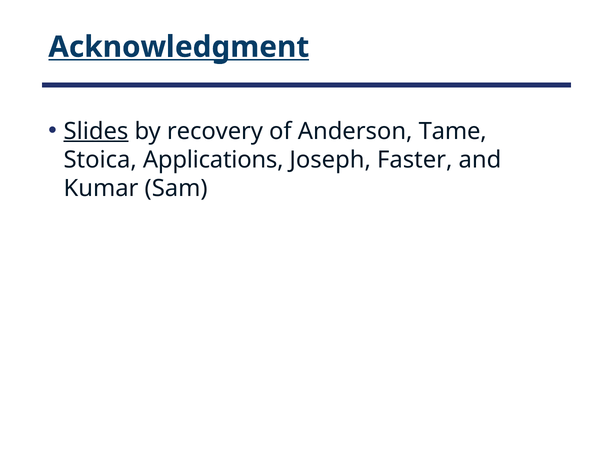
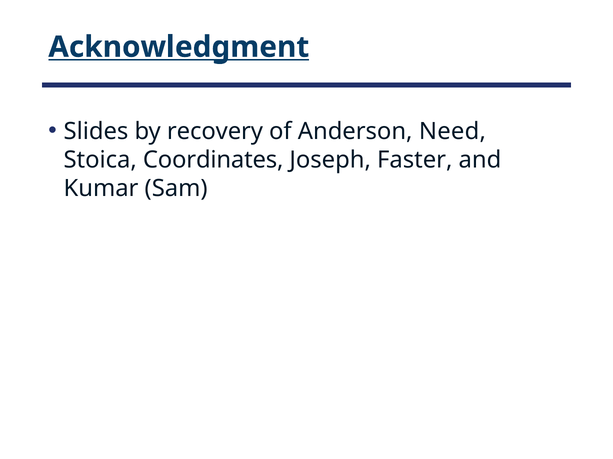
Slides underline: present -> none
Tame: Tame -> Need
Applications: Applications -> Coordinates
